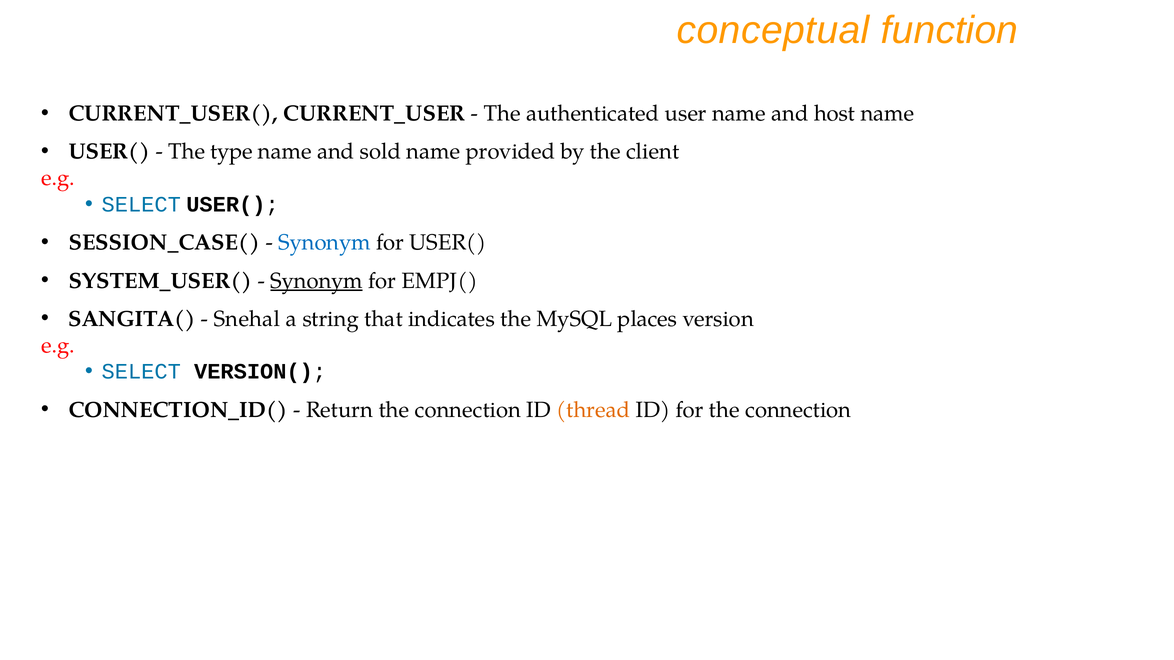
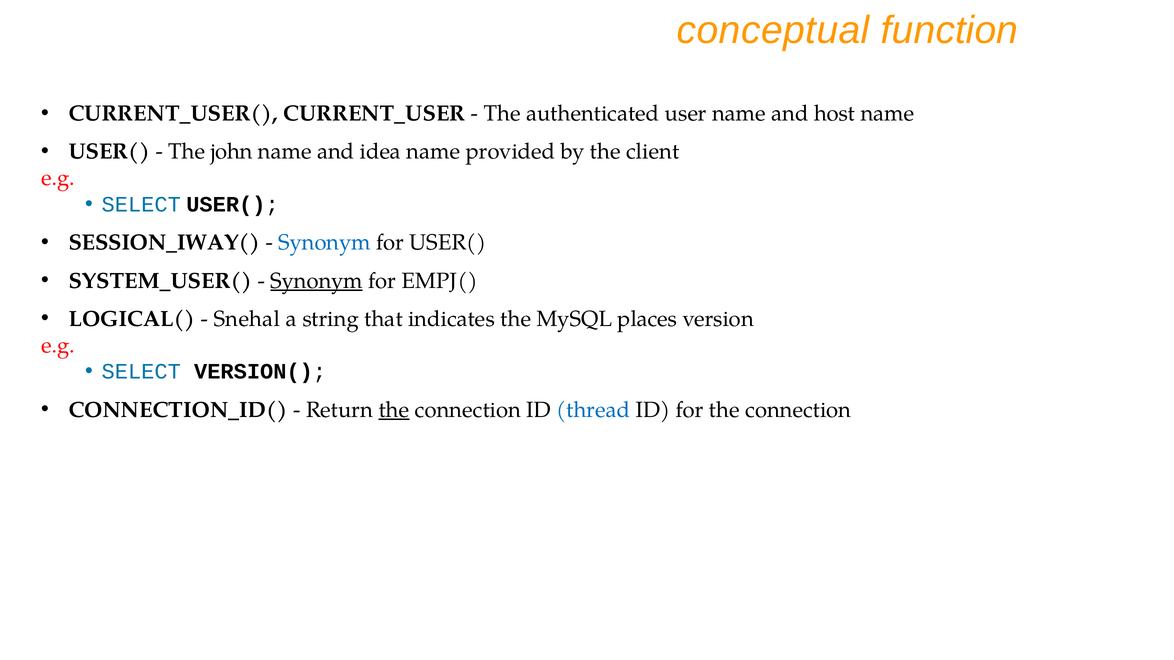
type: type -> john
sold: sold -> idea
SESSION_CASE(: SESSION_CASE( -> SESSION_IWAY(
SANGITA(: SANGITA( -> LOGICAL(
the at (394, 410) underline: none -> present
thread colour: orange -> blue
